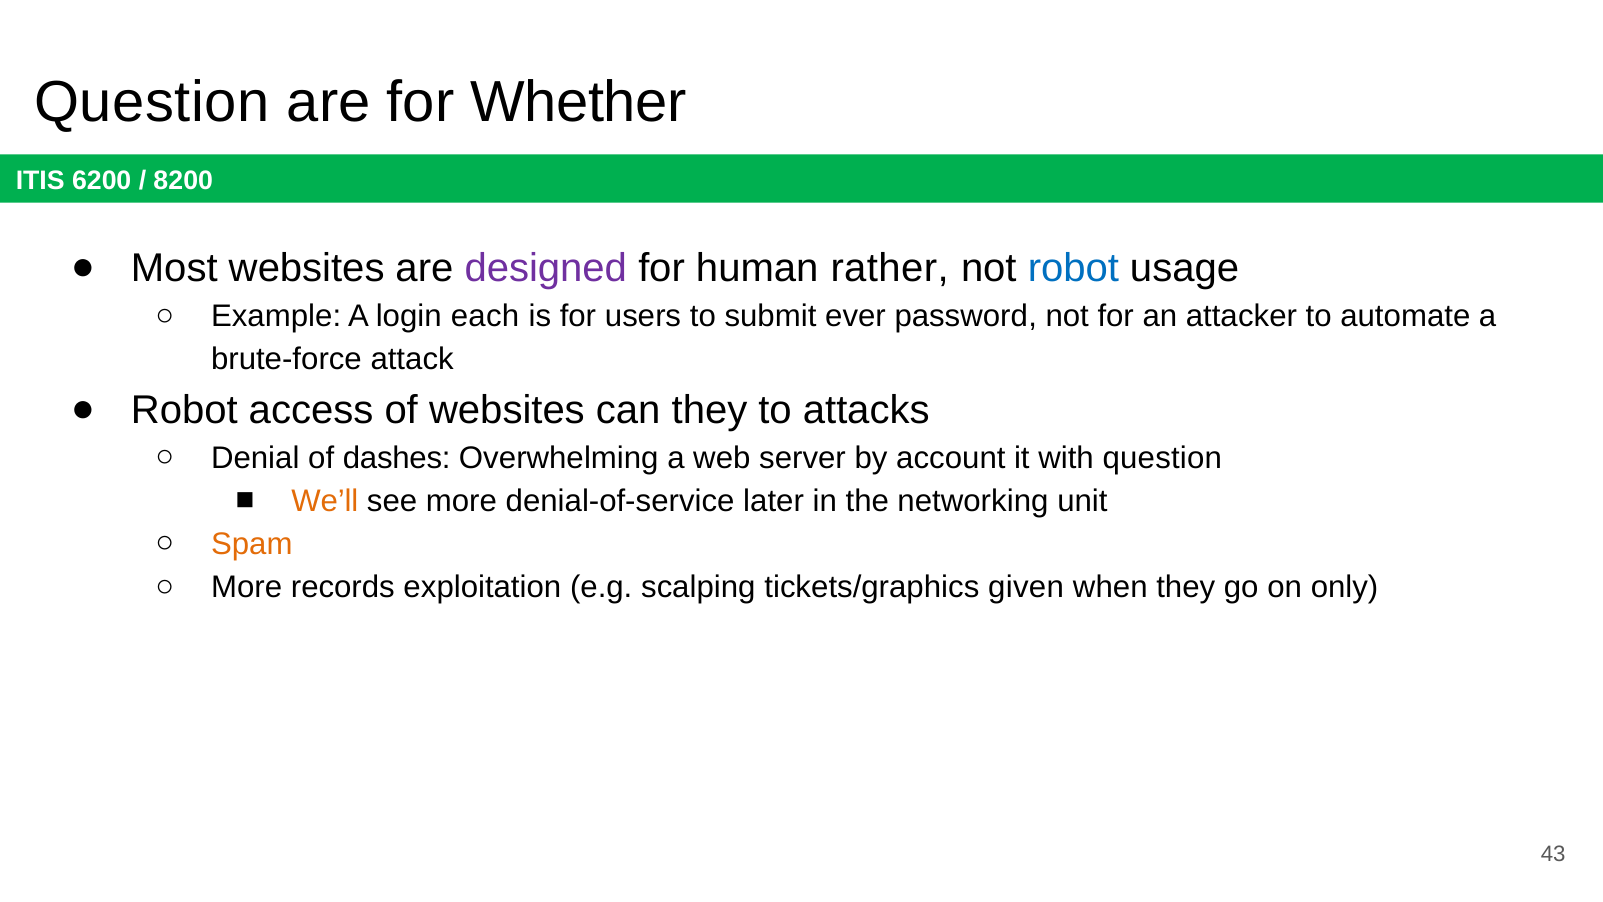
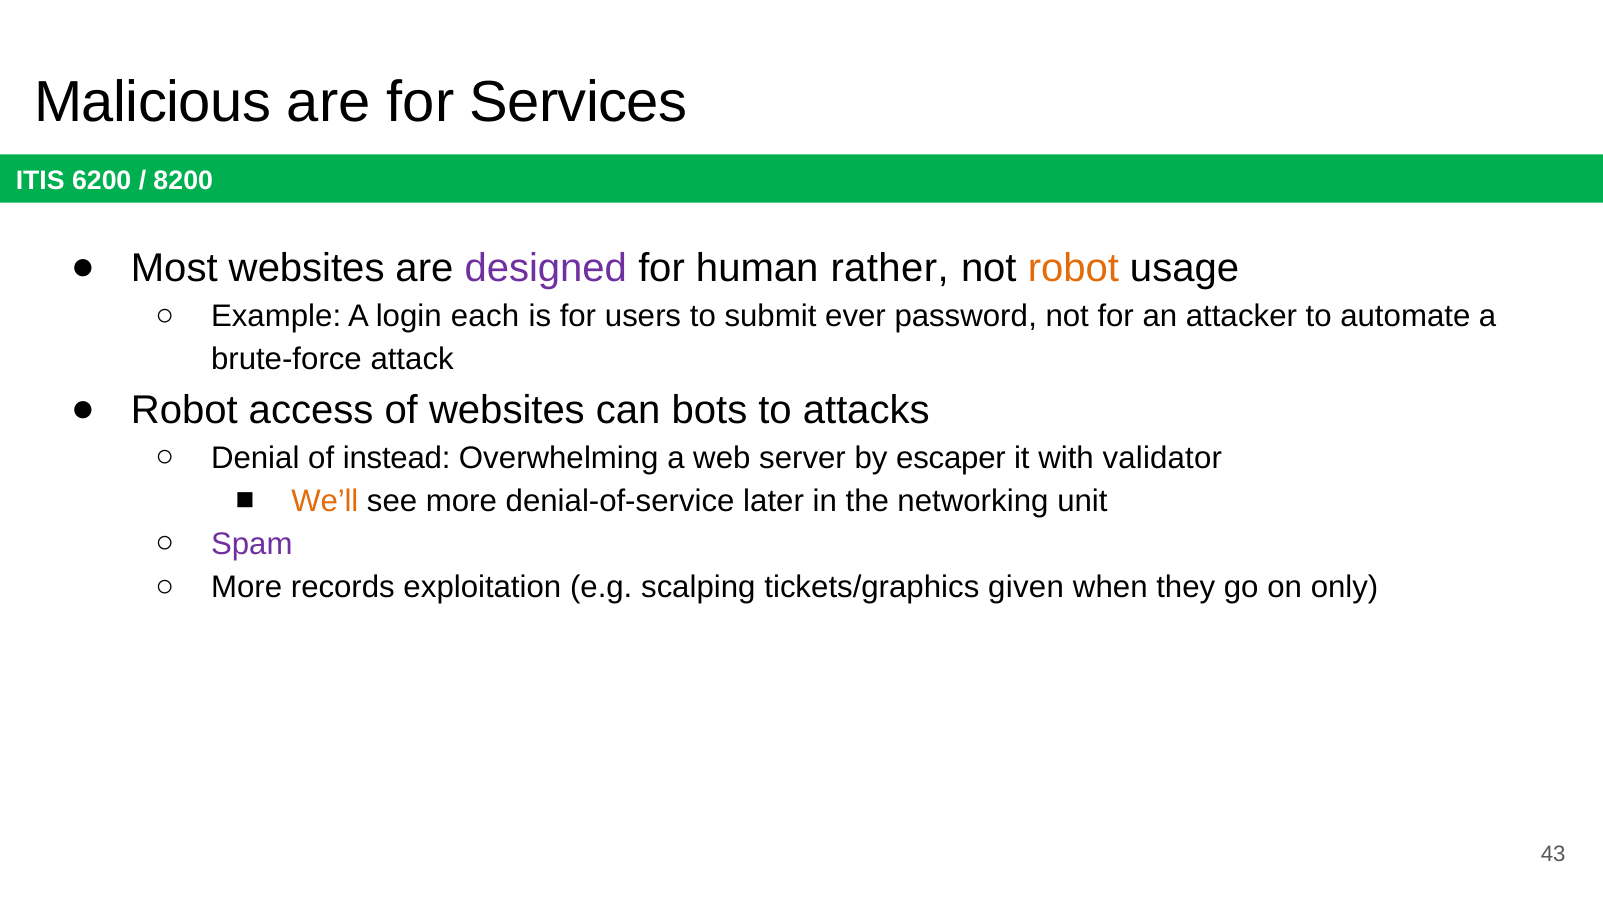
Question at (152, 102): Question -> Malicious
Whether: Whether -> Services
robot at (1073, 269) colour: blue -> orange
can they: they -> bots
dashes: dashes -> instead
account: account -> escaper
with question: question -> validator
Spam colour: orange -> purple
